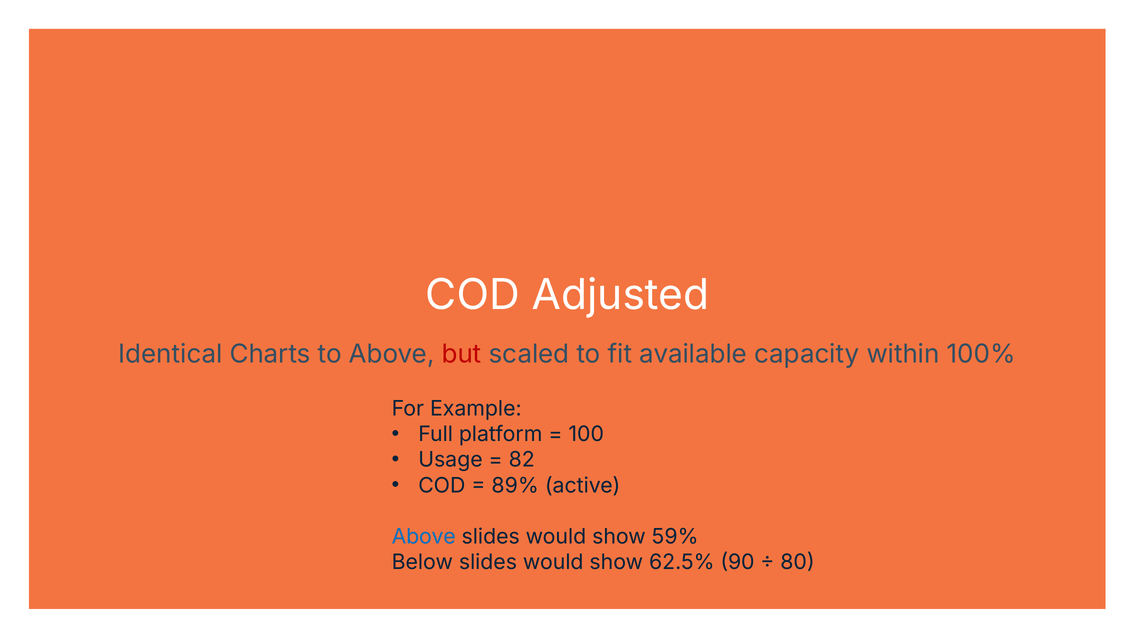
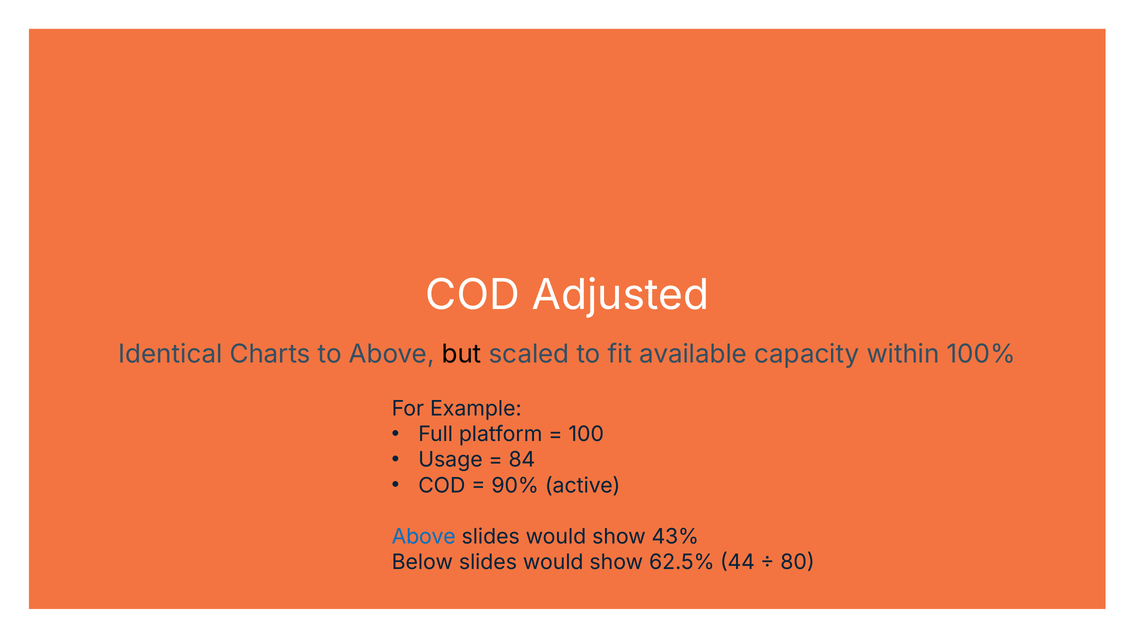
but colour: red -> black
82: 82 -> 84
89%: 89% -> 90%
59%: 59% -> 43%
90: 90 -> 44
